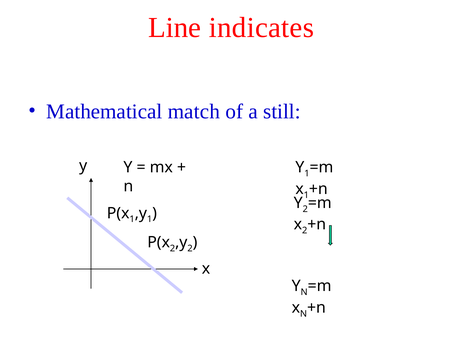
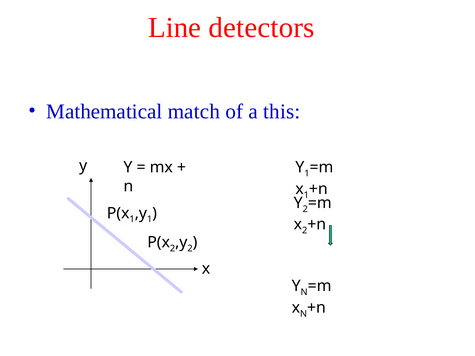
indicates: indicates -> detectors
still: still -> this
